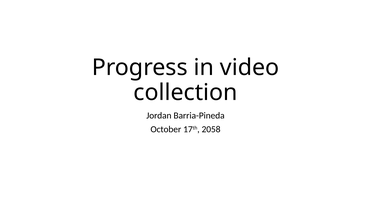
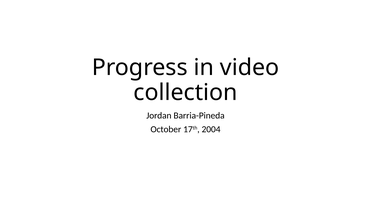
2058: 2058 -> 2004
